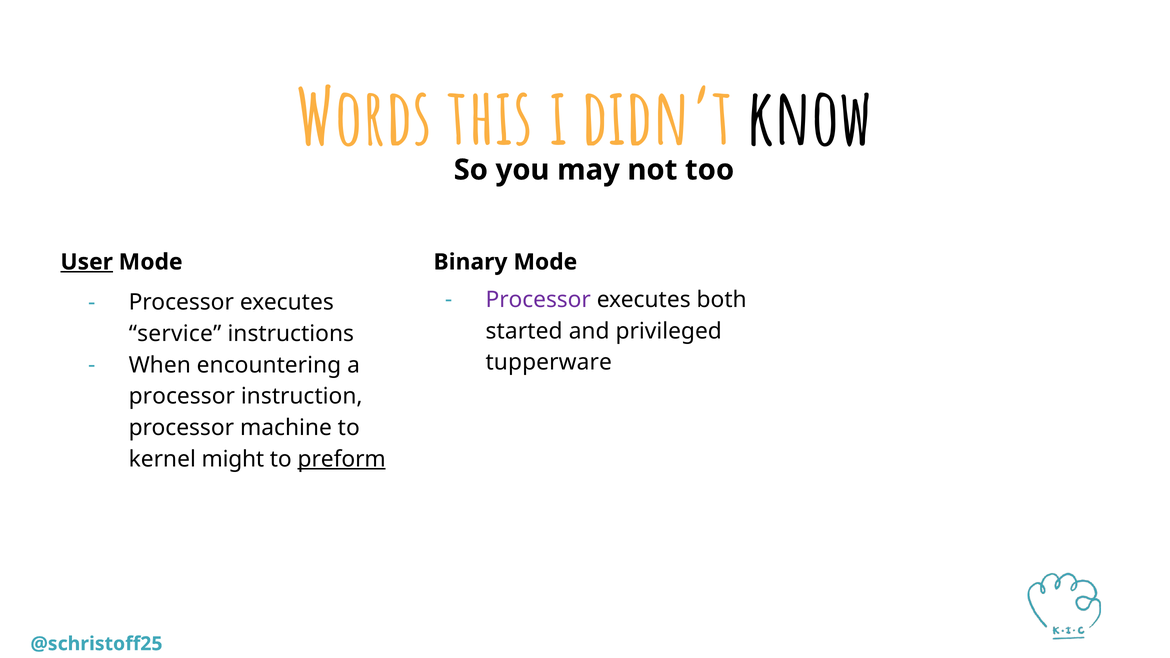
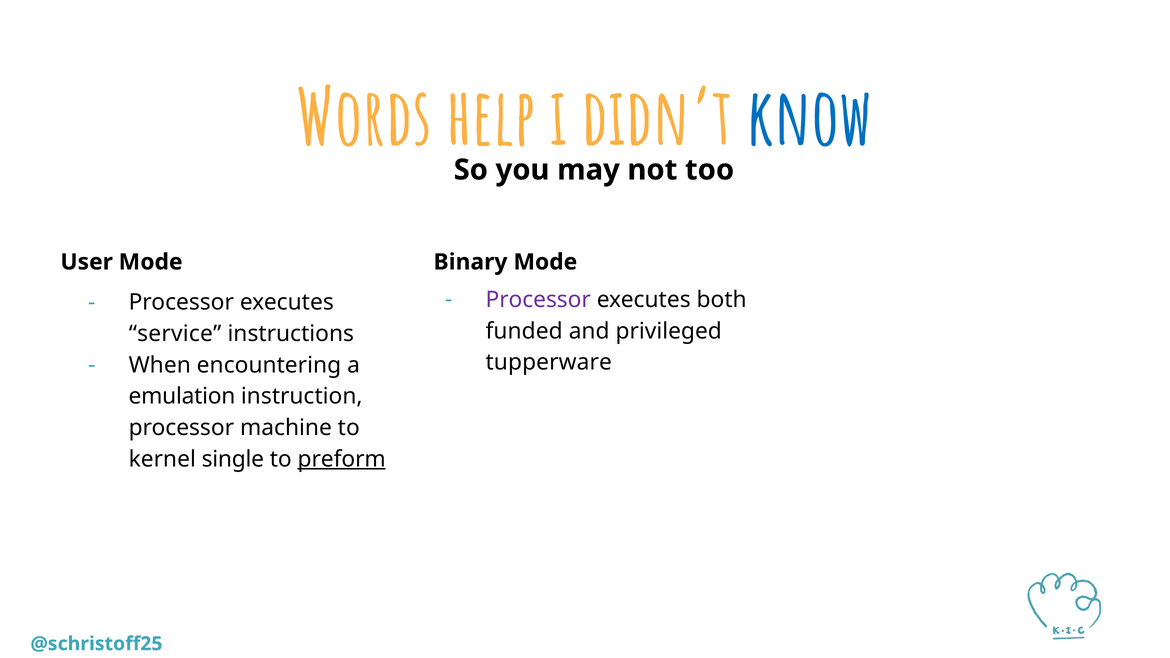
this: this -> help
know colour: black -> blue
User underline: present -> none
started: started -> funded
processor at (182, 397): processor -> emulation
might: might -> single
